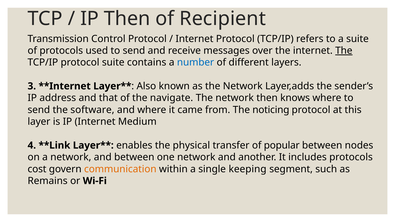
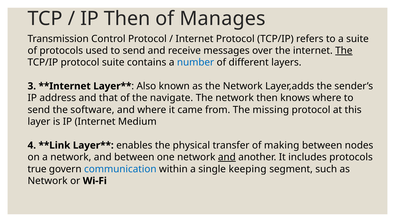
Recipient: Recipient -> Manages
noticing: noticing -> missing
popular: popular -> making
and at (227, 157) underline: none -> present
cost: cost -> true
communication colour: orange -> blue
Remains at (48, 181): Remains -> Network
